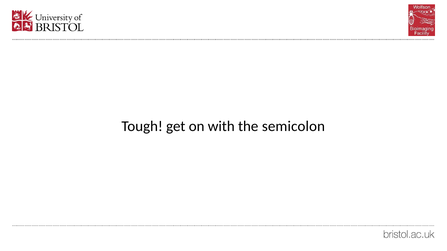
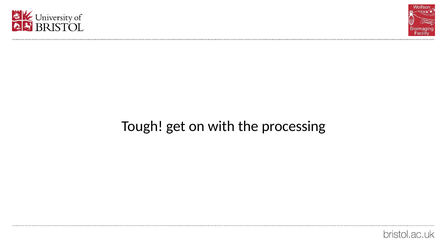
semicolon: semicolon -> processing
